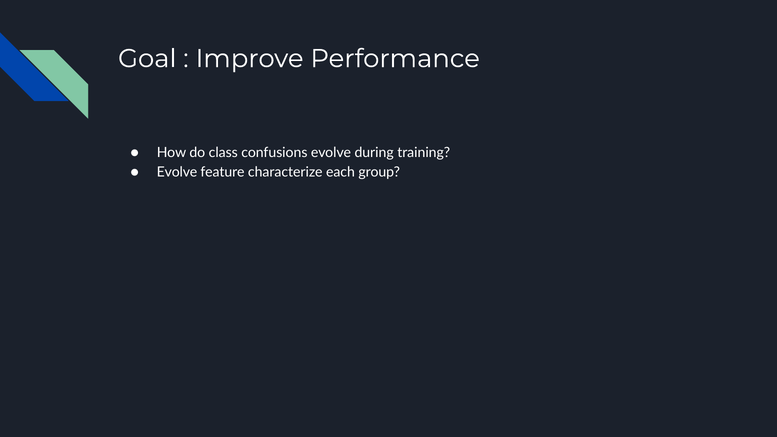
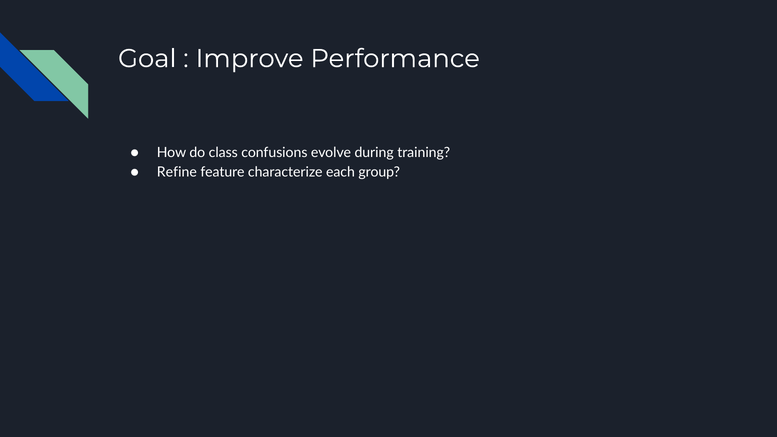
Evolve at (177, 172): Evolve -> Refine
